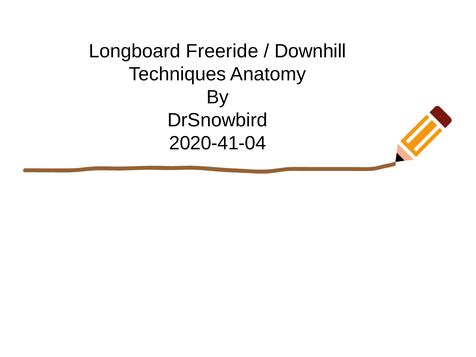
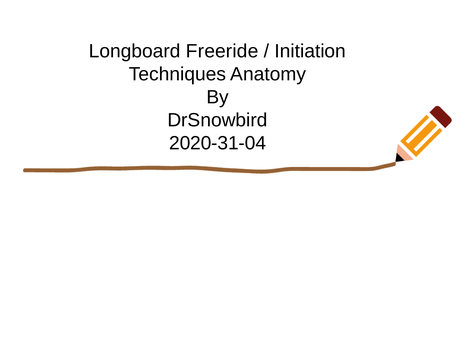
Downhill: Downhill -> Initiation
2020-41-04: 2020-41-04 -> 2020-31-04
